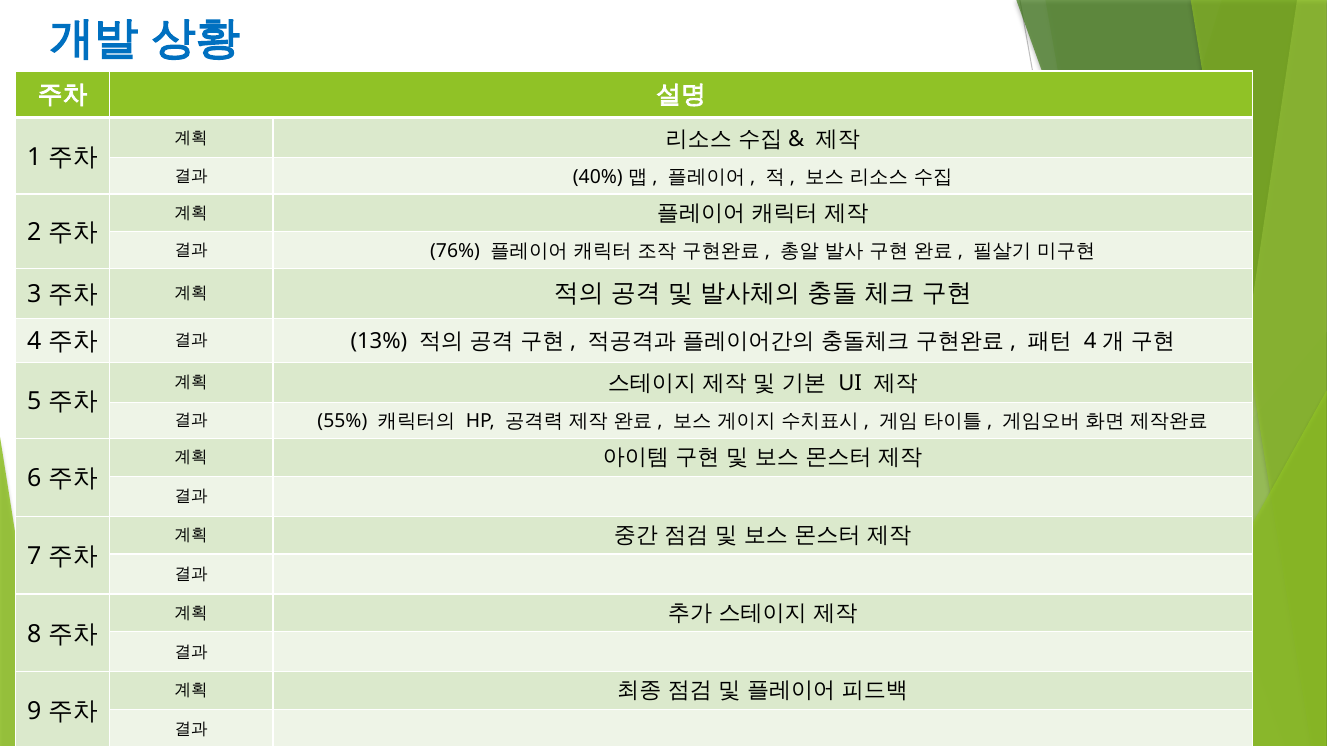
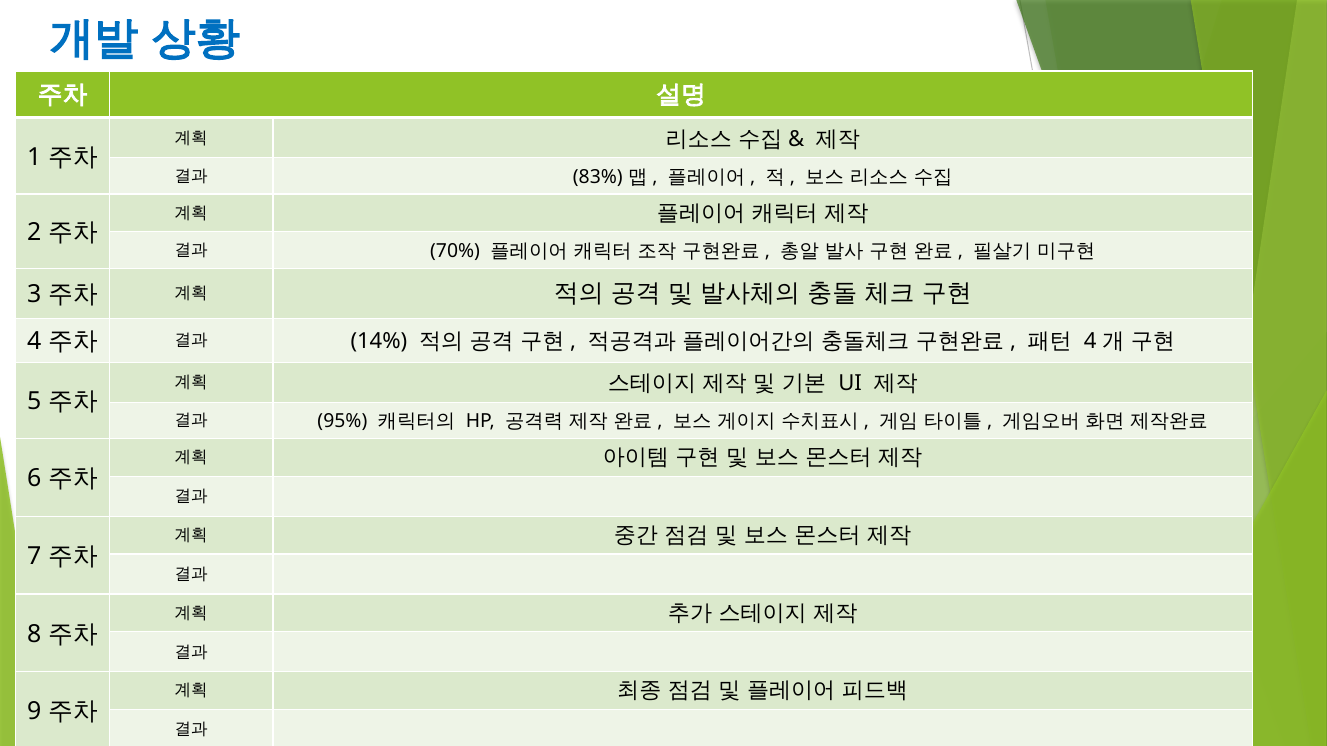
40%: 40% -> 83%
76%: 76% -> 70%
13%: 13% -> 14%
55%: 55% -> 95%
